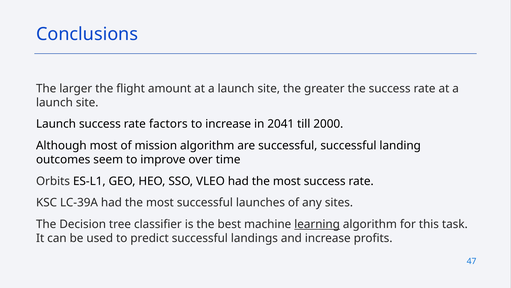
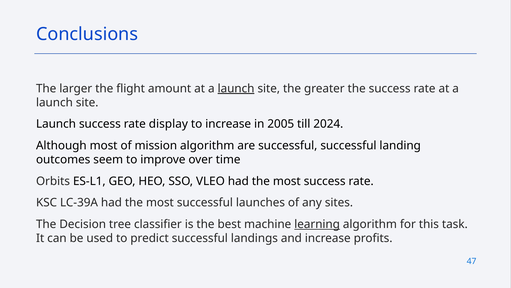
launch at (236, 88) underline: none -> present
factors: factors -> display
2041: 2041 -> 2005
2000: 2000 -> 2024
